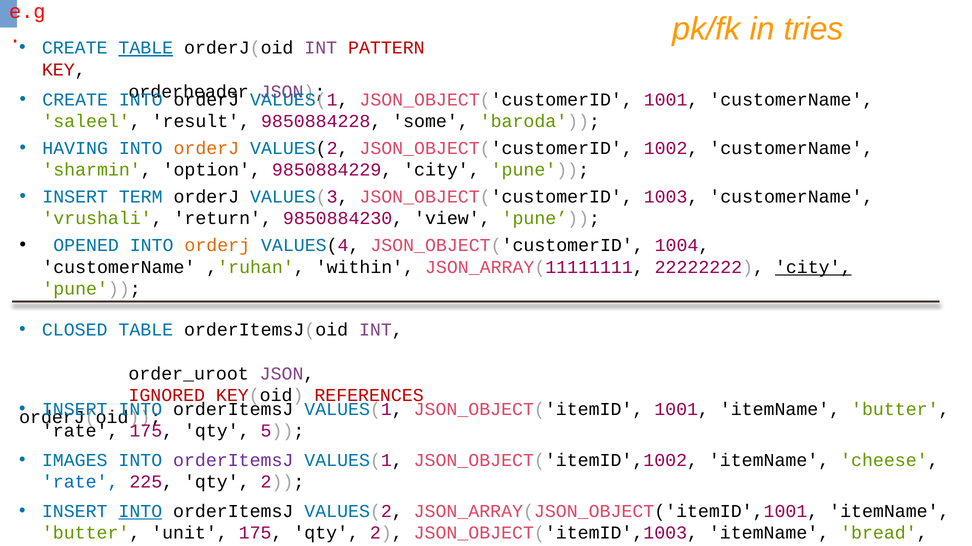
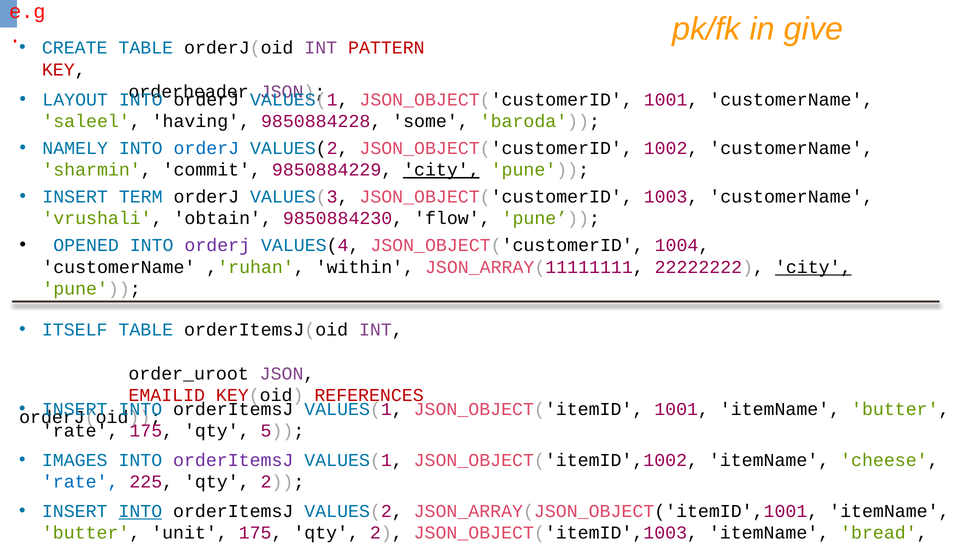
tries: tries -> give
TABLE at (146, 48) underline: present -> none
CREATE at (75, 100): CREATE -> LAYOUT
result: result -> having
HAVING: HAVING -> NAMELY
orderJ at (206, 148) colour: orange -> blue
option: option -> commit
city at (441, 170) underline: none -> present
return: return -> obtain
view: view -> flow
orderj at (217, 245) colour: orange -> purple
CLOSED: CLOSED -> ITSELF
IGNORED: IGNORED -> EMAILID
